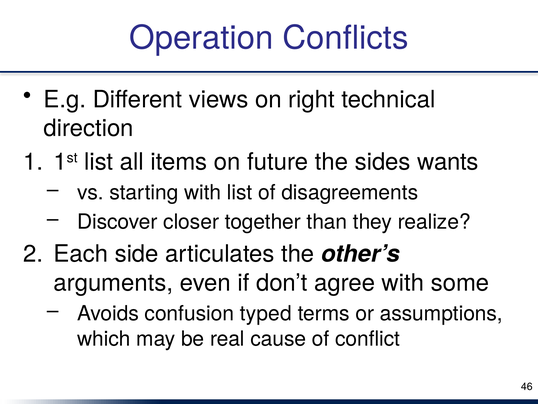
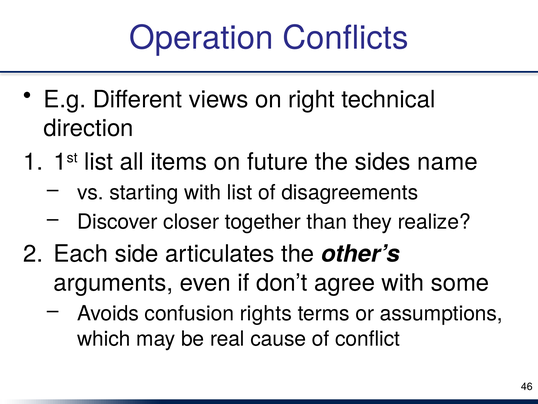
wants: wants -> name
typed: typed -> rights
